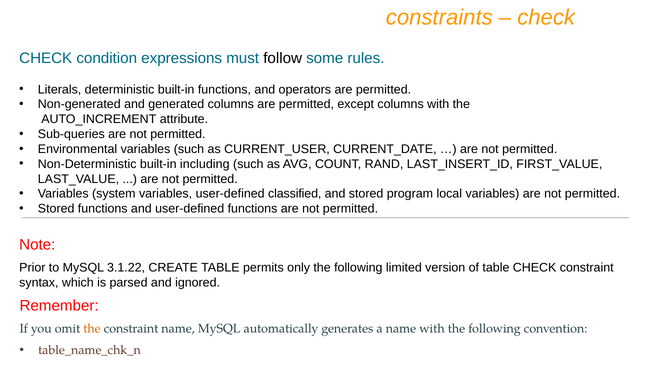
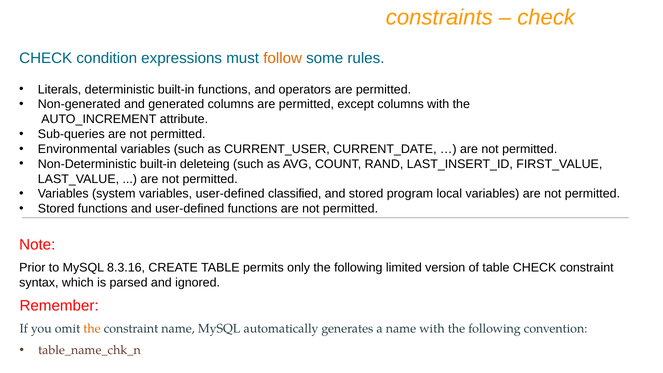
follow colour: black -> orange
including: including -> deleteing
3.1.22: 3.1.22 -> 8.3.16
